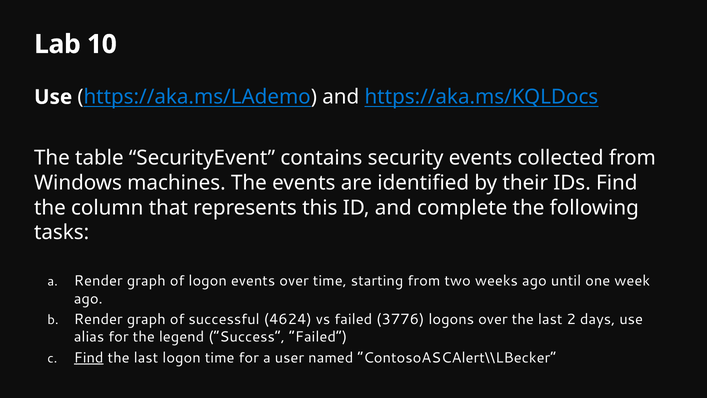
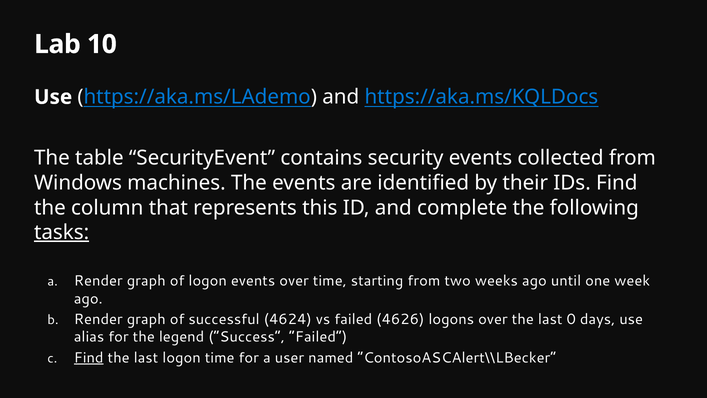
tasks underline: none -> present
3776: 3776 -> 4626
2: 2 -> 0
